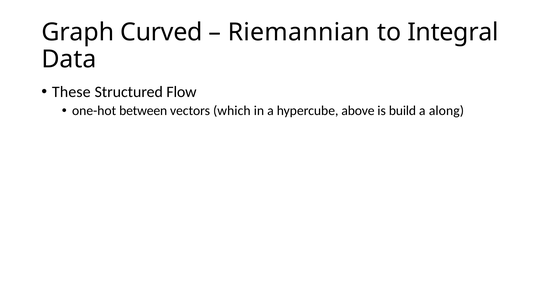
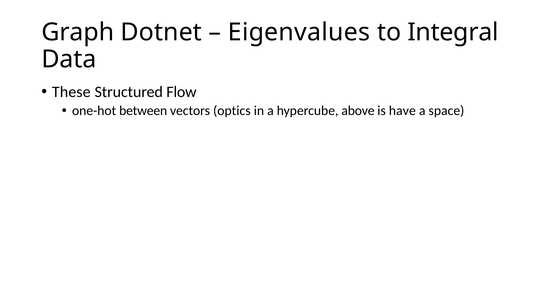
Curved: Curved -> Dotnet
Riemannian: Riemannian -> Eigenvalues
which: which -> optics
build: build -> have
along: along -> space
